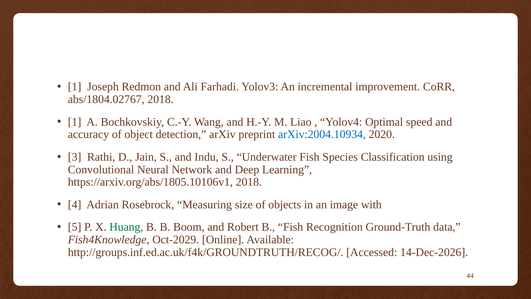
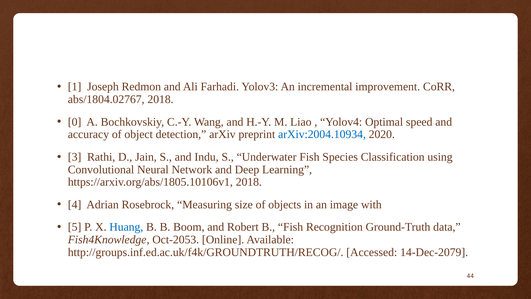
1 at (75, 122): 1 -> 0
Huang colour: green -> blue
Oct-2029: Oct-2029 -> Oct-2053
14-Dec-2026: 14-Dec-2026 -> 14-Dec-2079
